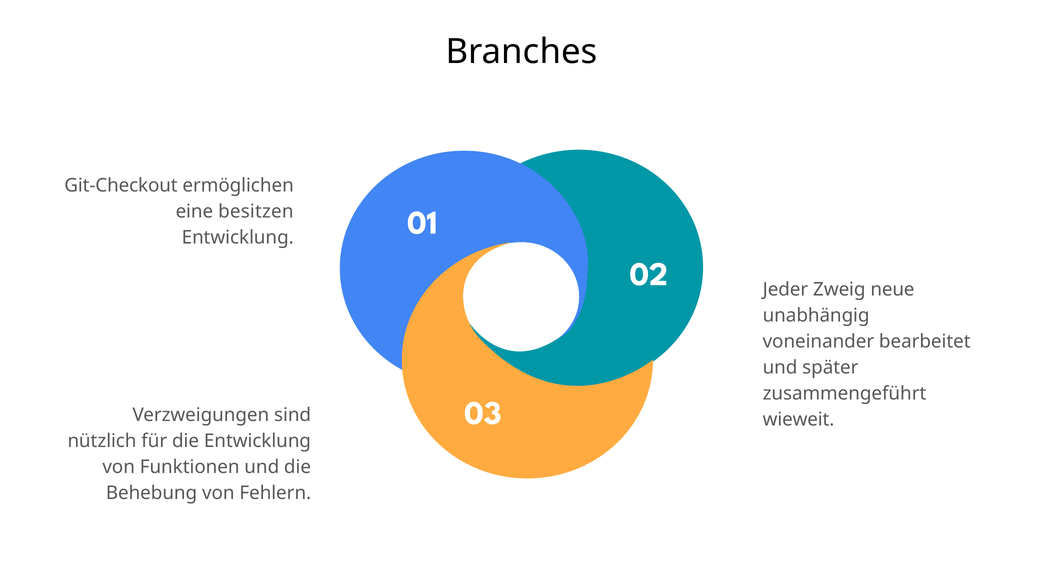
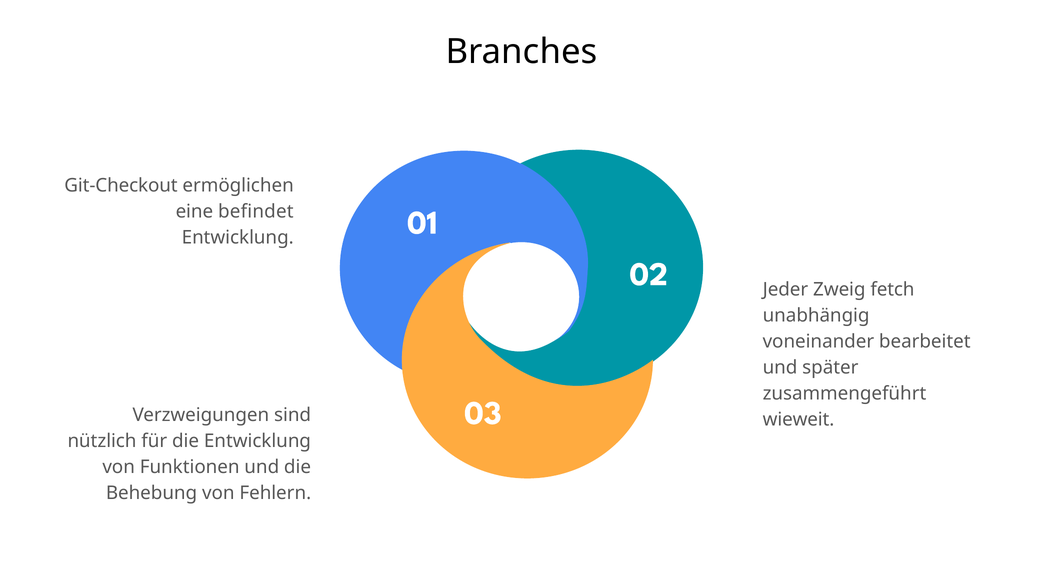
besitzen: besitzen -> befindet
neue: neue -> fetch
